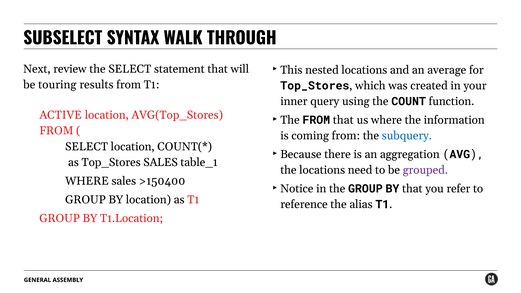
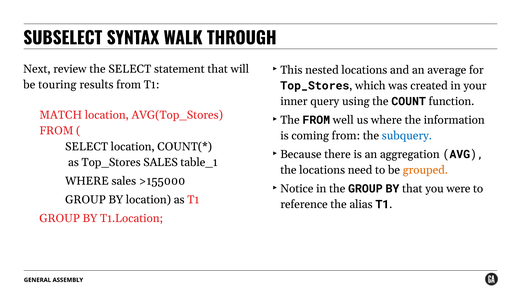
ACTIVE: ACTIVE -> MATCH
FROM that: that -> well
grouped colour: purple -> orange
>150400: >150400 -> >155000
refer: refer -> were
